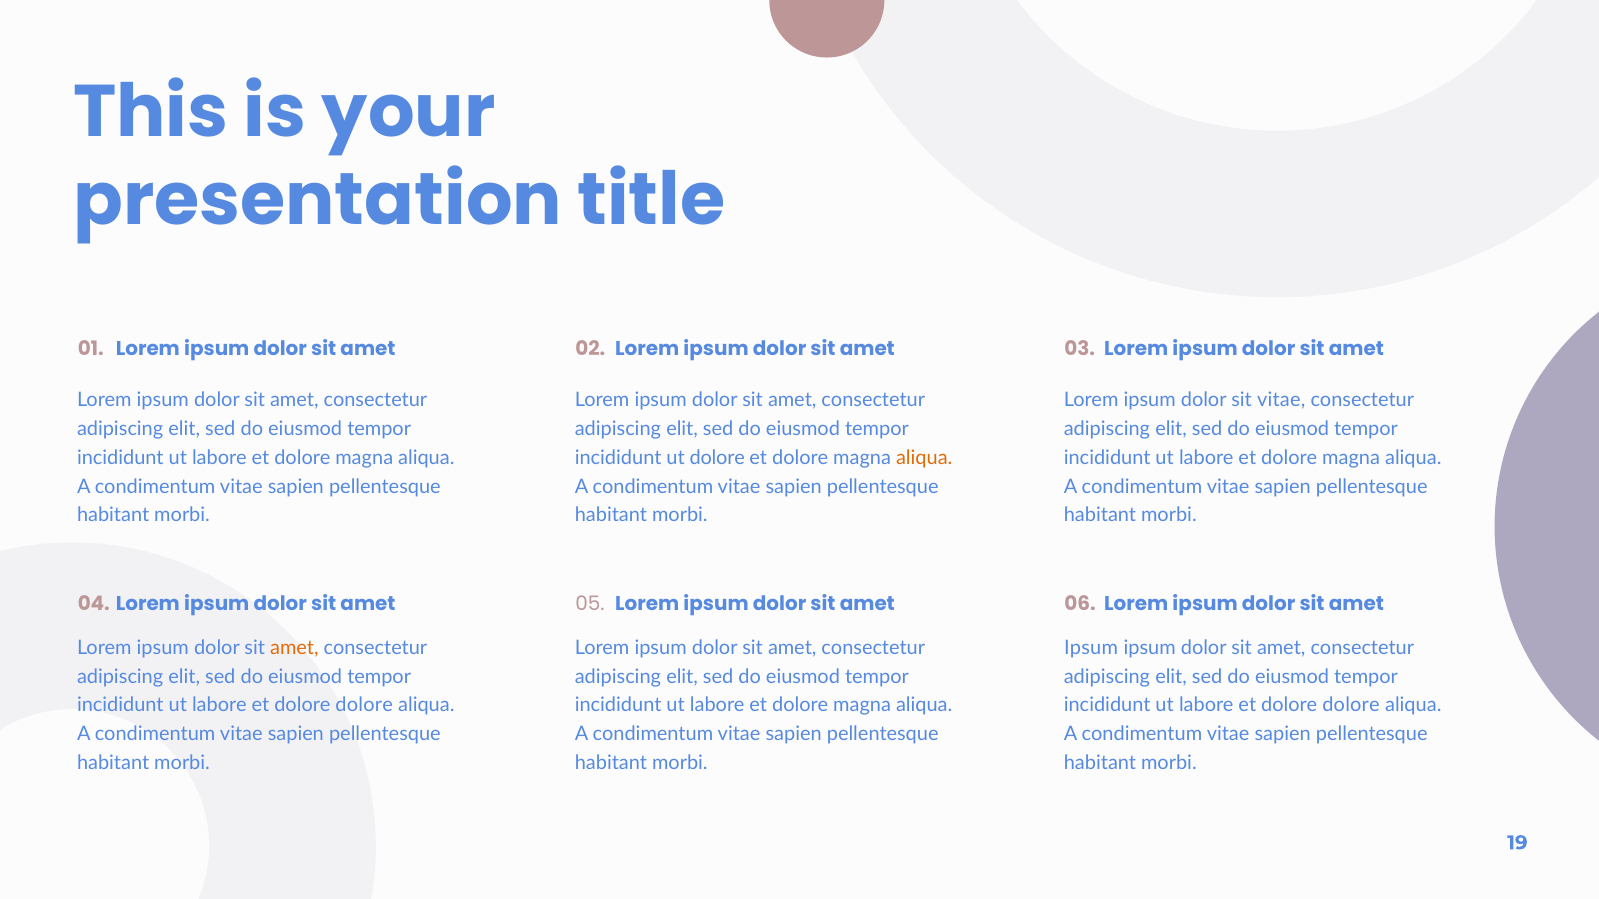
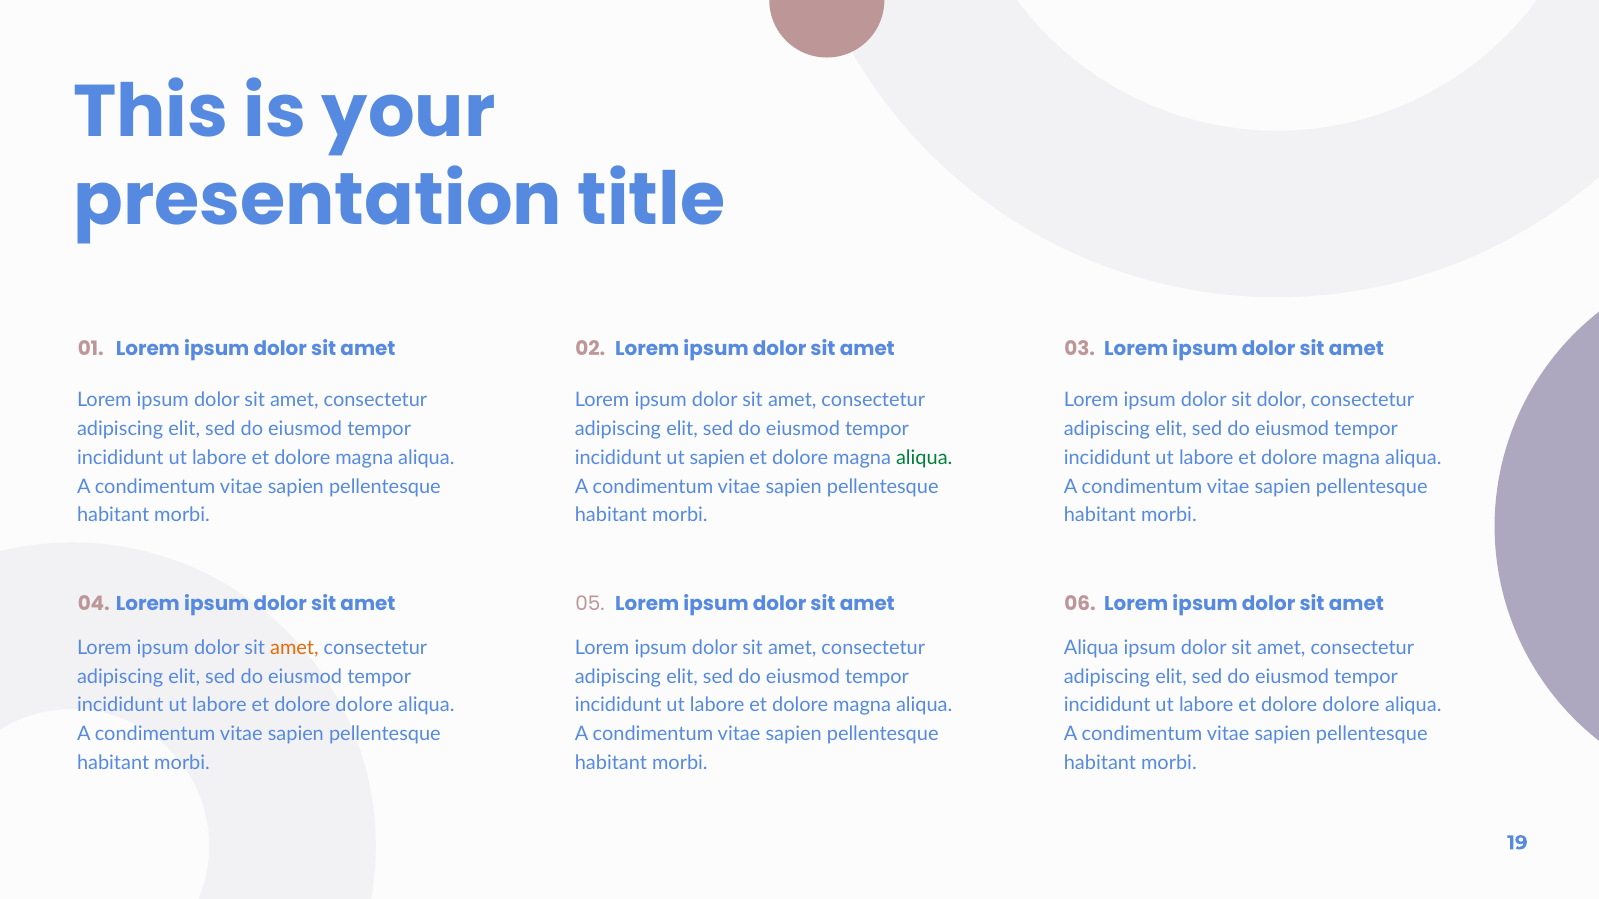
sit vitae: vitae -> dolor
ut dolore: dolore -> sapien
aliqua at (924, 458) colour: orange -> green
Ipsum at (1091, 648): Ipsum -> Aliqua
